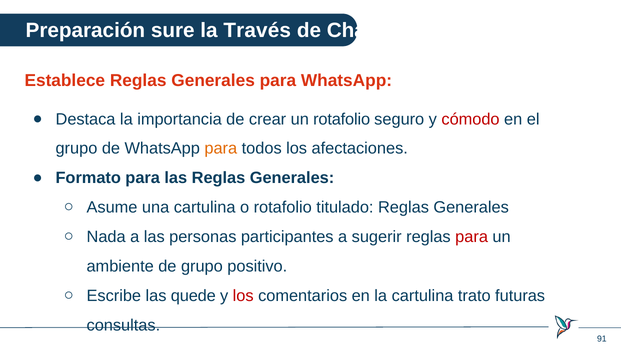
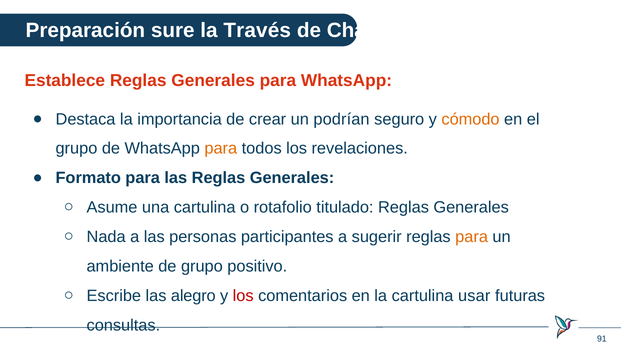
un rotafolio: rotafolio -> podrían
cómodo colour: red -> orange
afectaciones: afectaciones -> revelaciones
para at (472, 237) colour: red -> orange
quede: quede -> alegro
trato: trato -> usar
